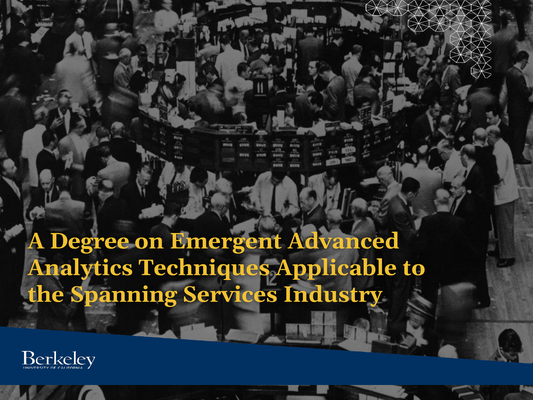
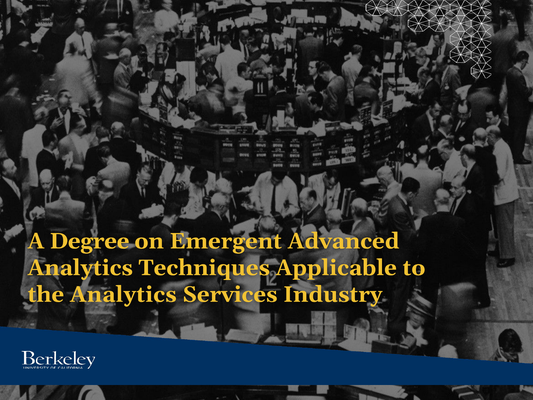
the Spanning: Spanning -> Analytics
